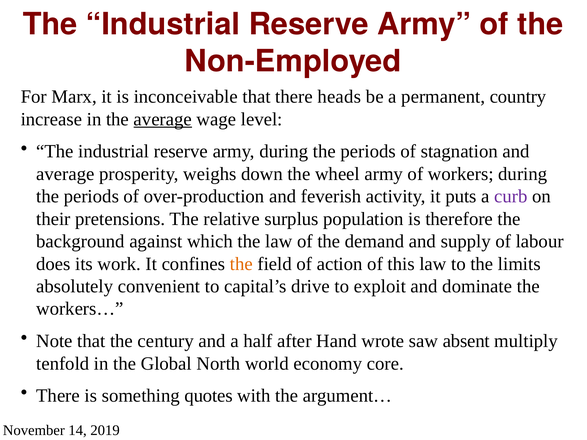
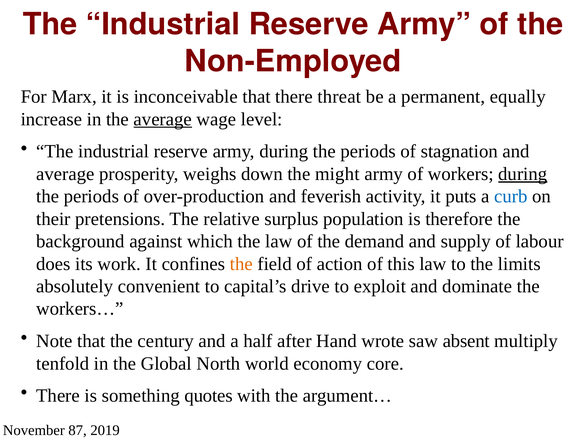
heads: heads -> threat
country: country -> equally
wheel: wheel -> might
during at (523, 174) underline: none -> present
curb colour: purple -> blue
14: 14 -> 87
